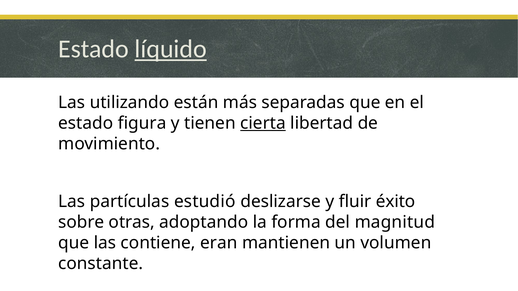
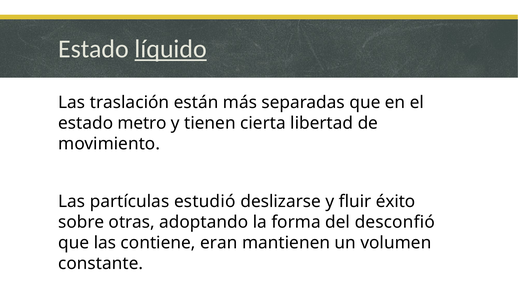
utilizando: utilizando -> traslación
figura: figura -> metro
cierta underline: present -> none
magnitud: magnitud -> desconfió
